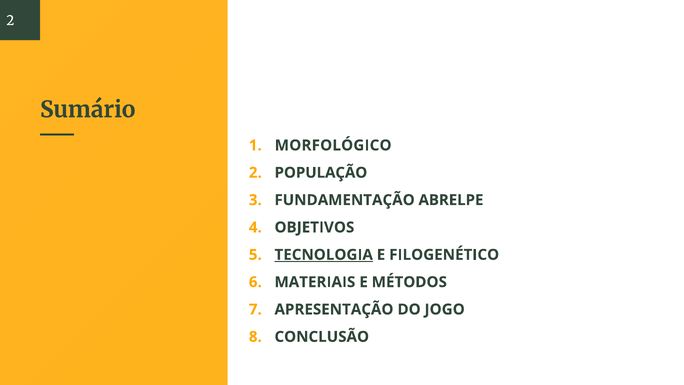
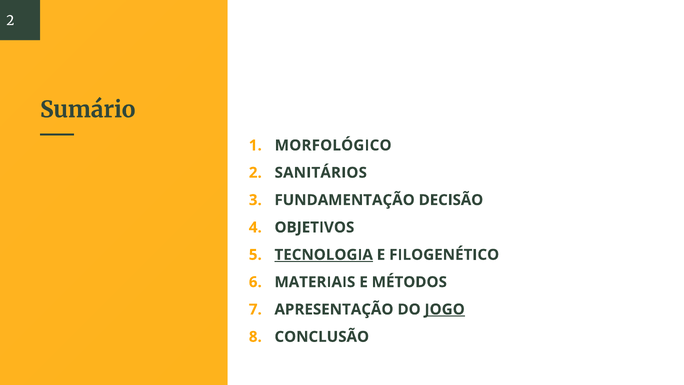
POPULAÇÃO: POPULAÇÃO -> SANITÁRIOS
ABRELPE: ABRELPE -> DECISÃO
JOGO underline: none -> present
